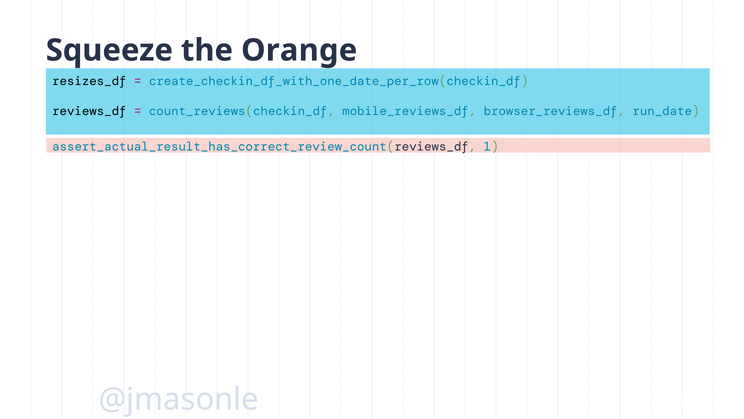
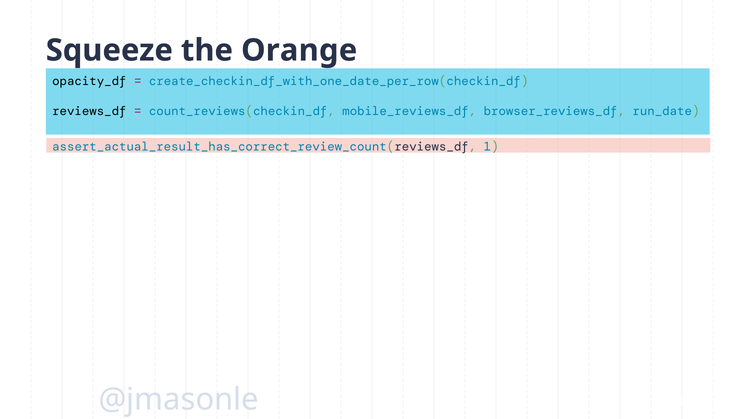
resizes_df: resizes_df -> opacity_df
